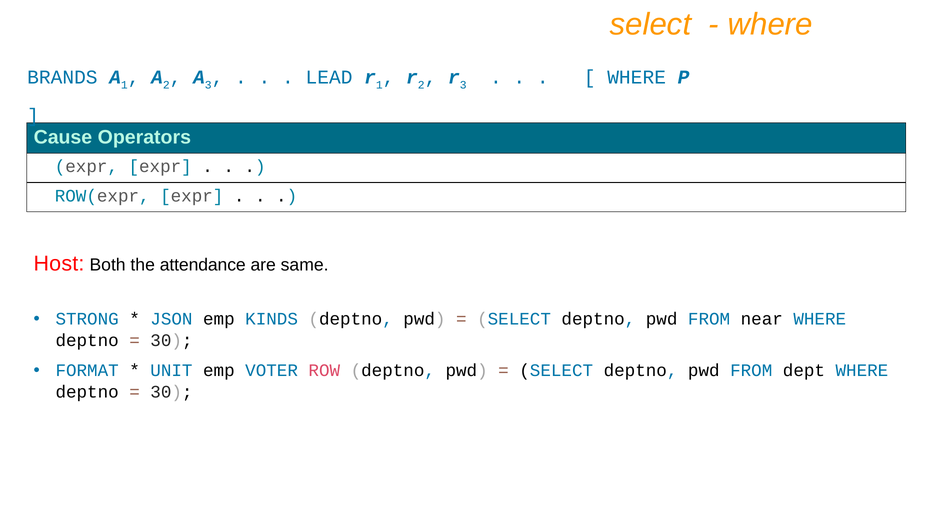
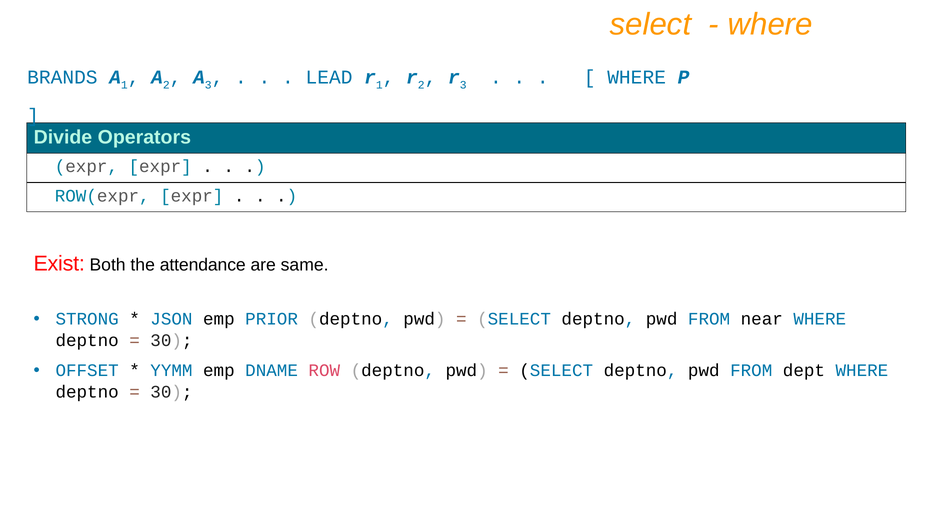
Cause: Cause -> Divide
Host: Host -> Exist
KINDS: KINDS -> PRIOR
FORMAT: FORMAT -> OFFSET
UNIT: UNIT -> YYMM
VOTER: VOTER -> DNAME
